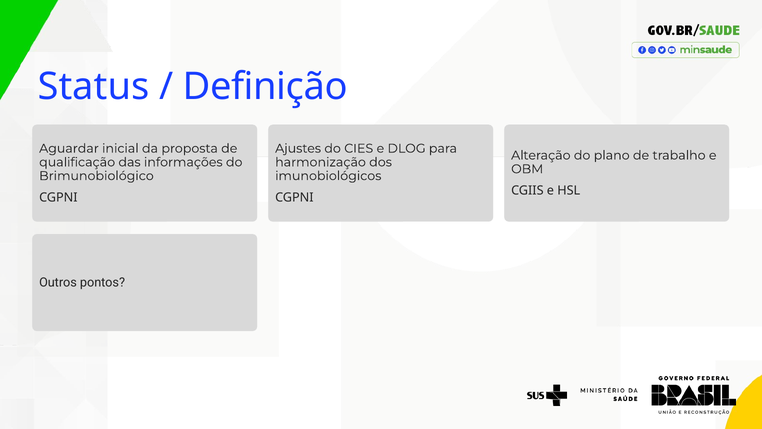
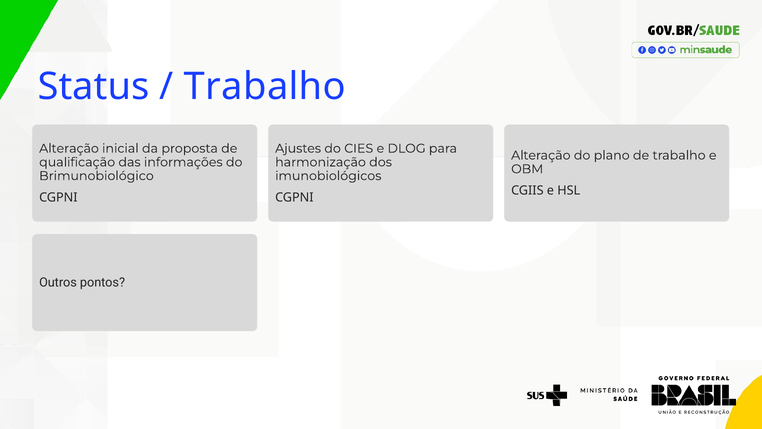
Definição at (265, 87): Definição -> Trabalho
Aguardar at (69, 148): Aguardar -> Alteração
